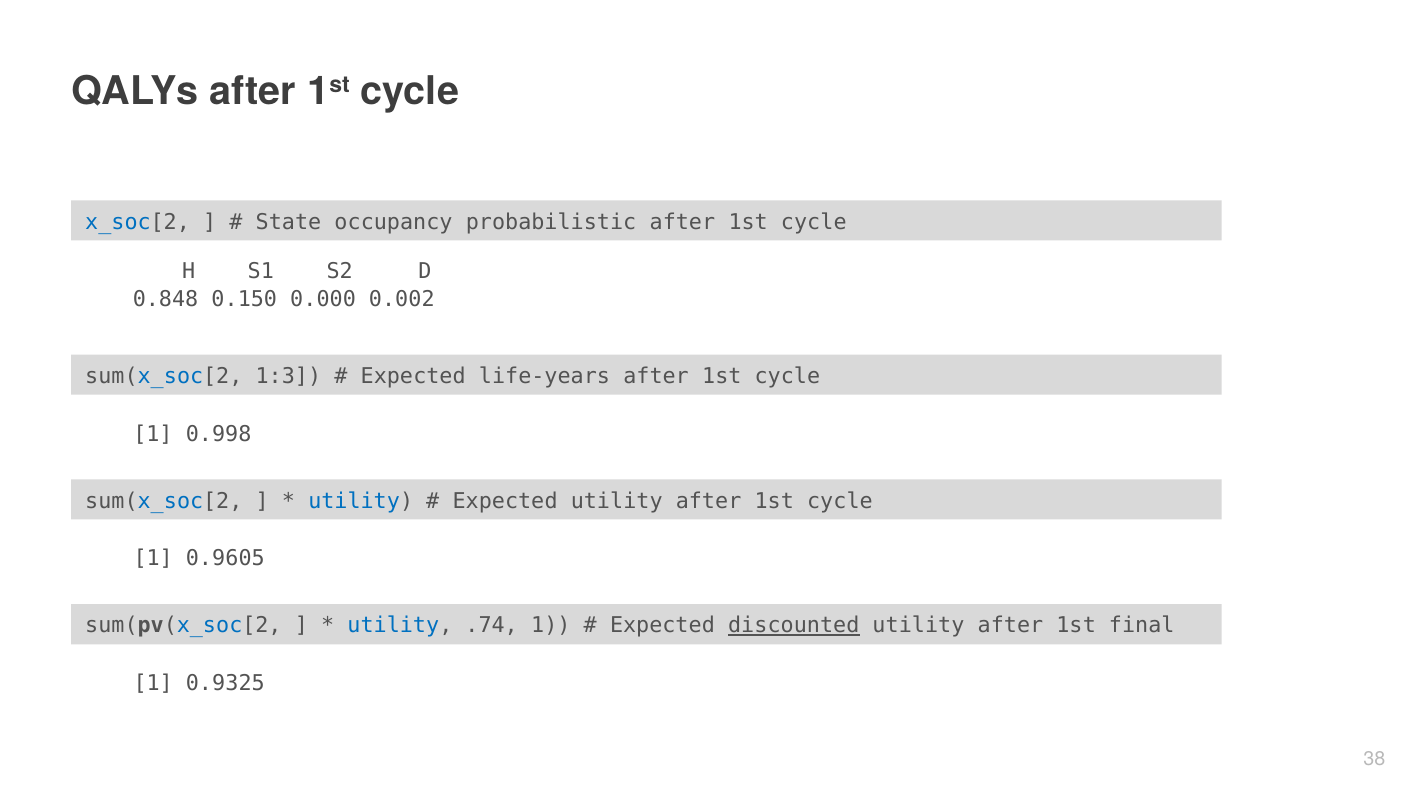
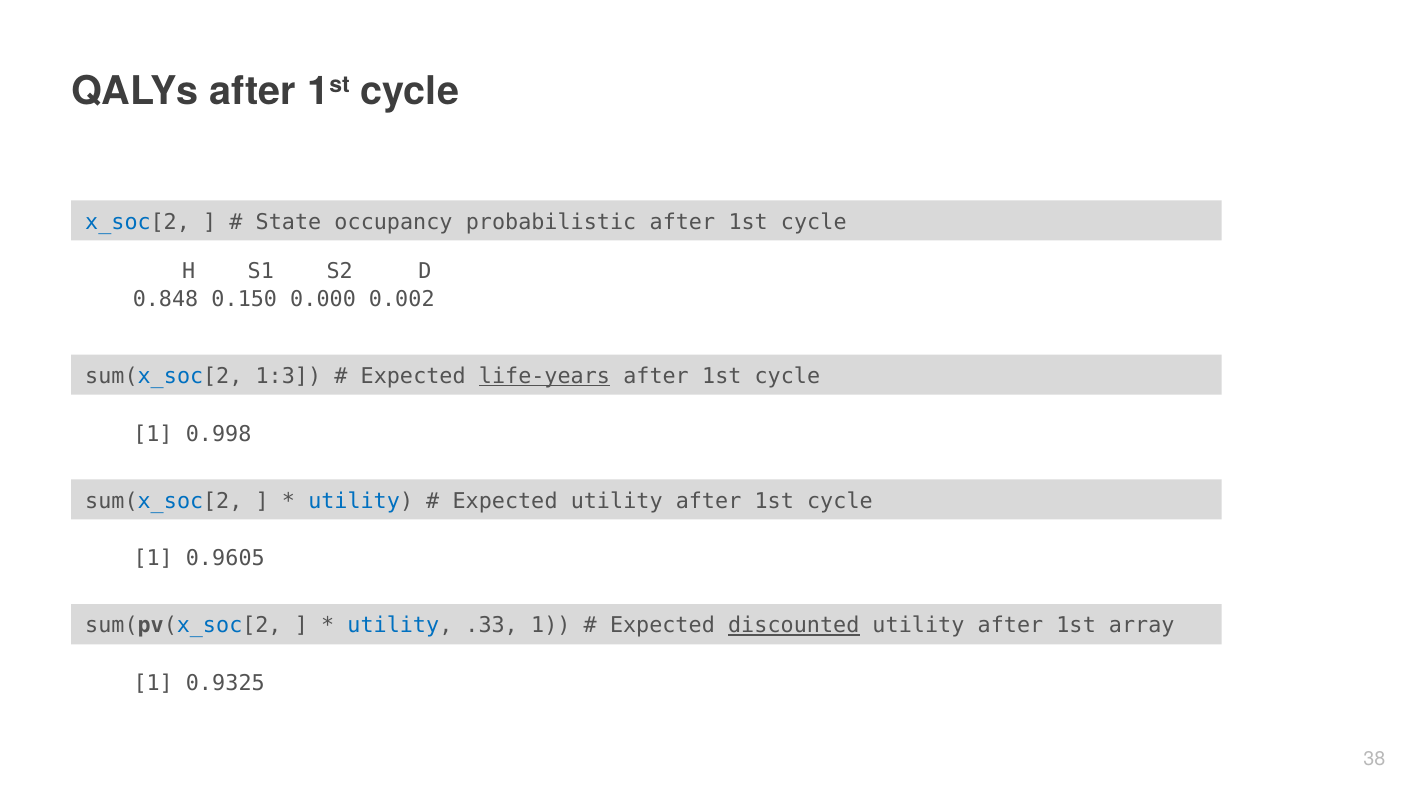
life-years underline: none -> present
.74: .74 -> .33
final: final -> array
